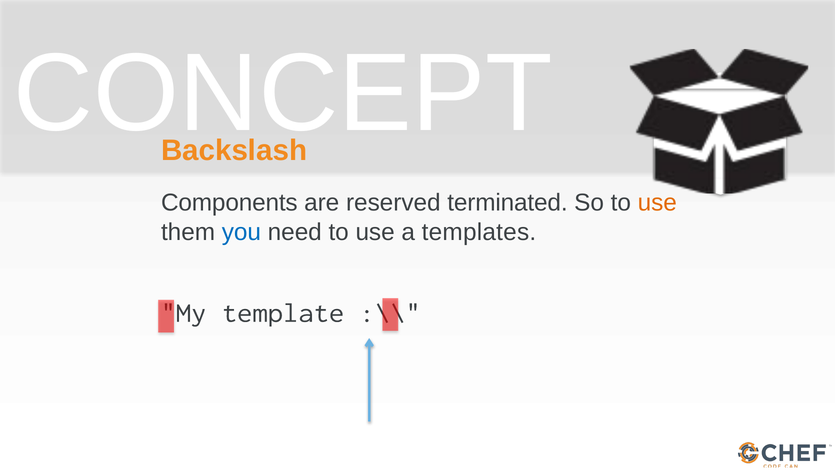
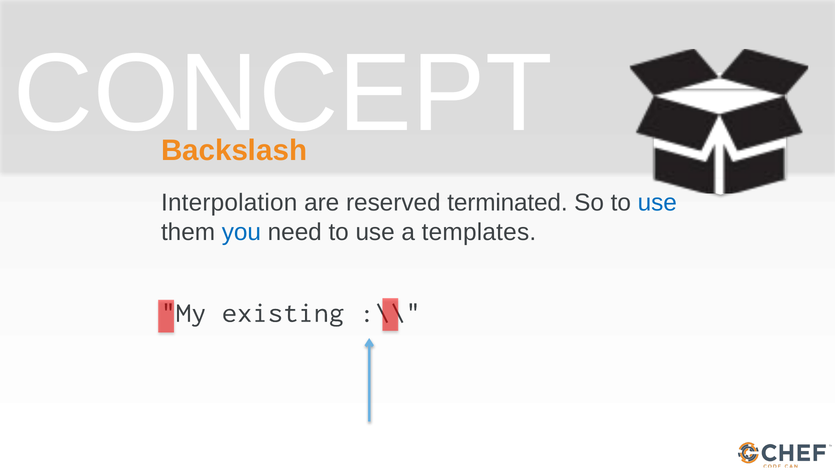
Components: Components -> Interpolation
use at (657, 203) colour: orange -> blue
template: template -> existing
